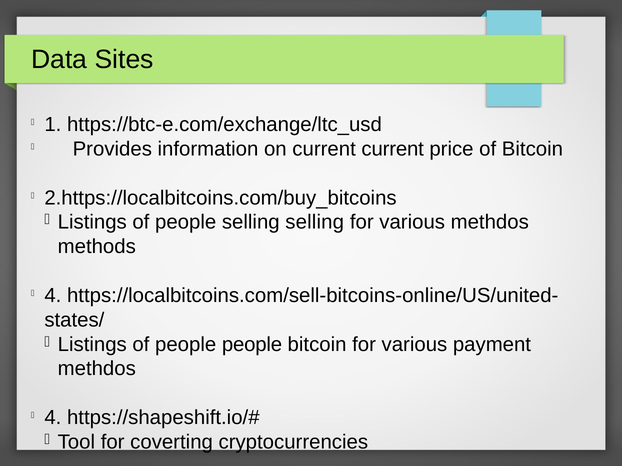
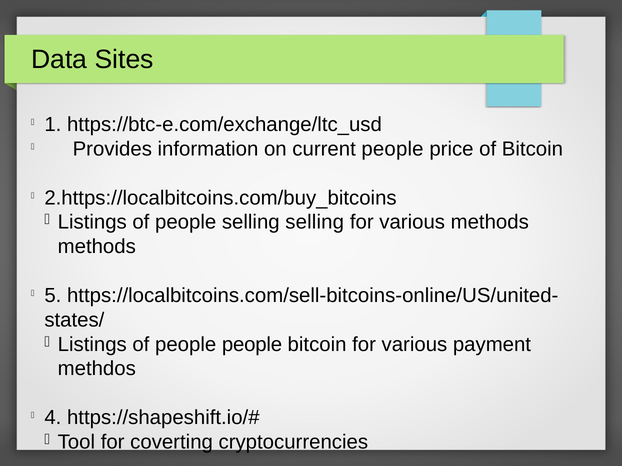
current current: current -> people
various methdos: methdos -> methods
4 at (53, 296): 4 -> 5
